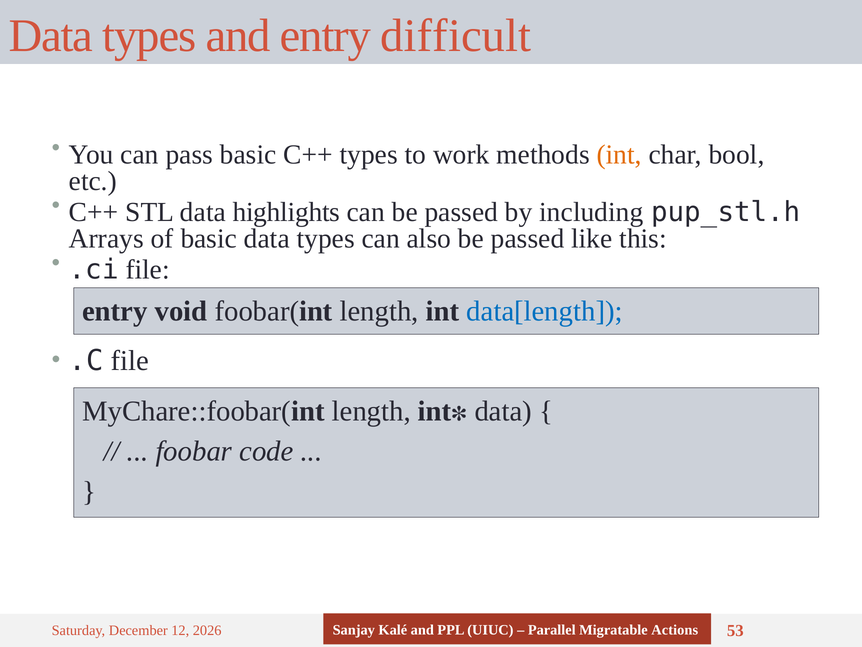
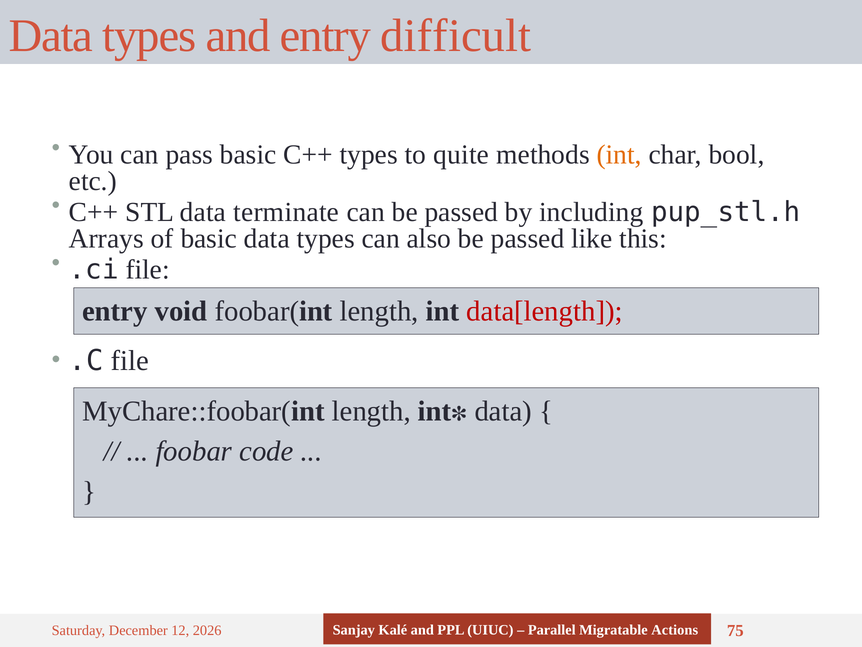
work: work -> quite
highlights: highlights -> terminate
data[length colour: blue -> red
53: 53 -> 75
